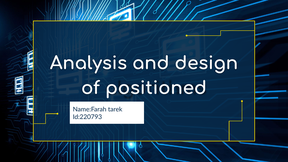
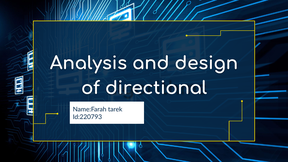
positioned: positioned -> directional
